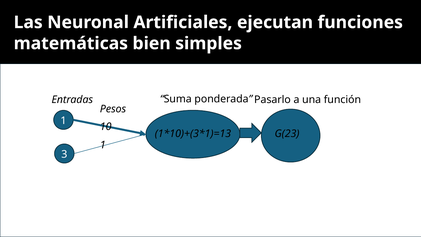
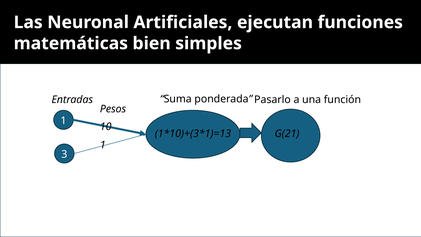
G(23: G(23 -> G(21
